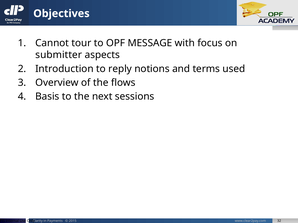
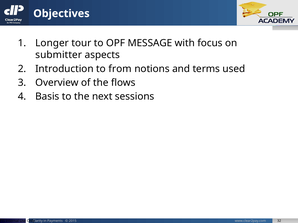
Cannot: Cannot -> Longer
reply: reply -> from
